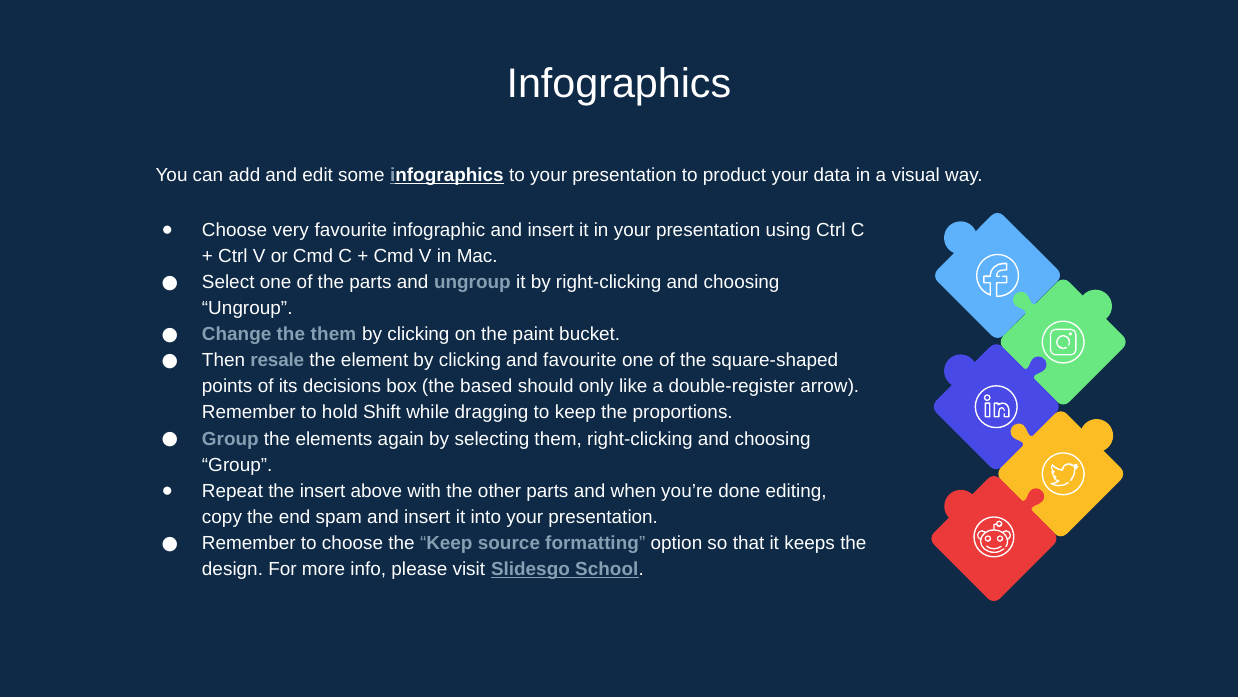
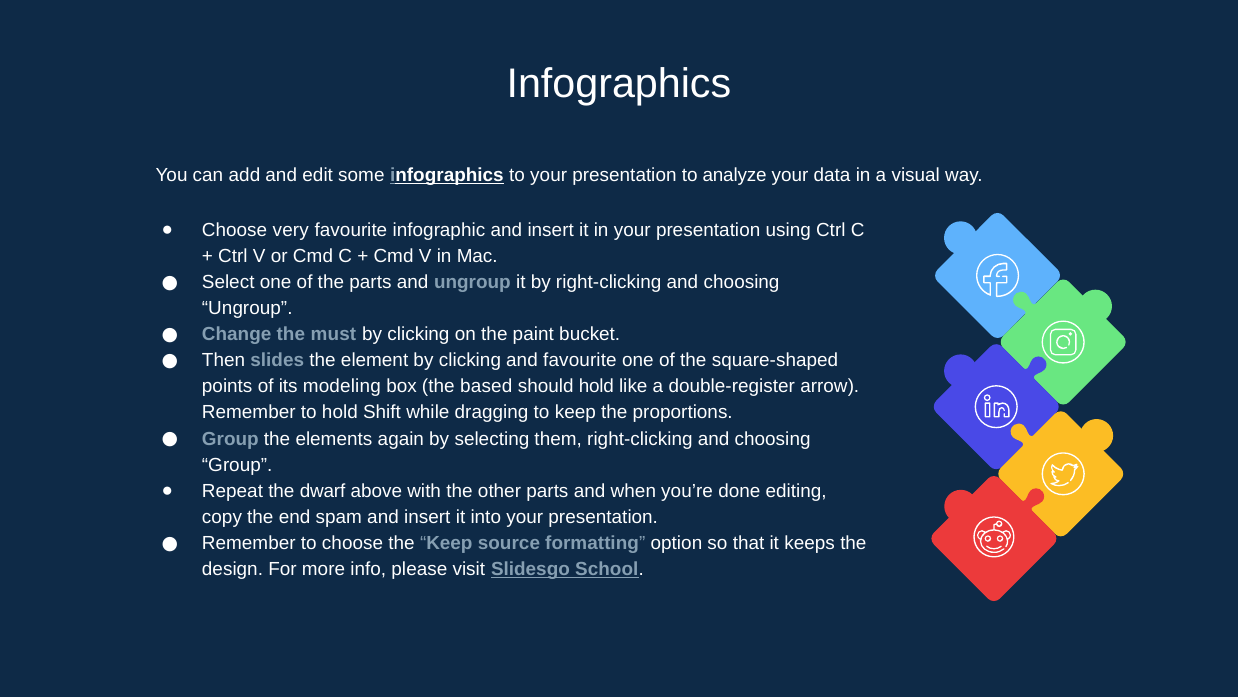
product: product -> analyze
the them: them -> must
resale: resale -> slides
decisions: decisions -> modeling
should only: only -> hold
the insert: insert -> dwarf
